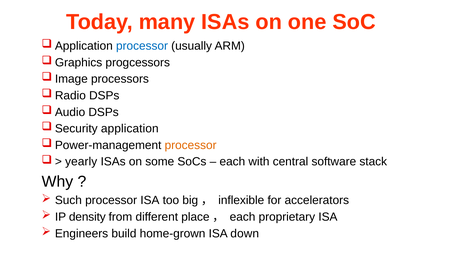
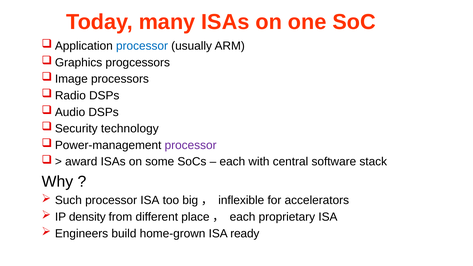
application: application -> technology
processor at (191, 145) colour: orange -> purple
yearly: yearly -> award
down: down -> ready
